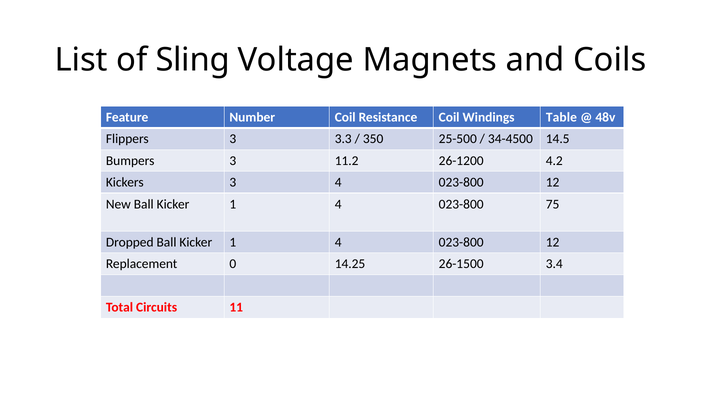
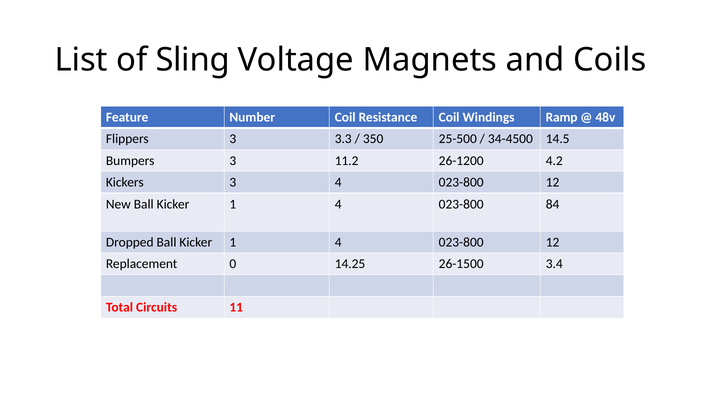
Table: Table -> Ramp
75: 75 -> 84
